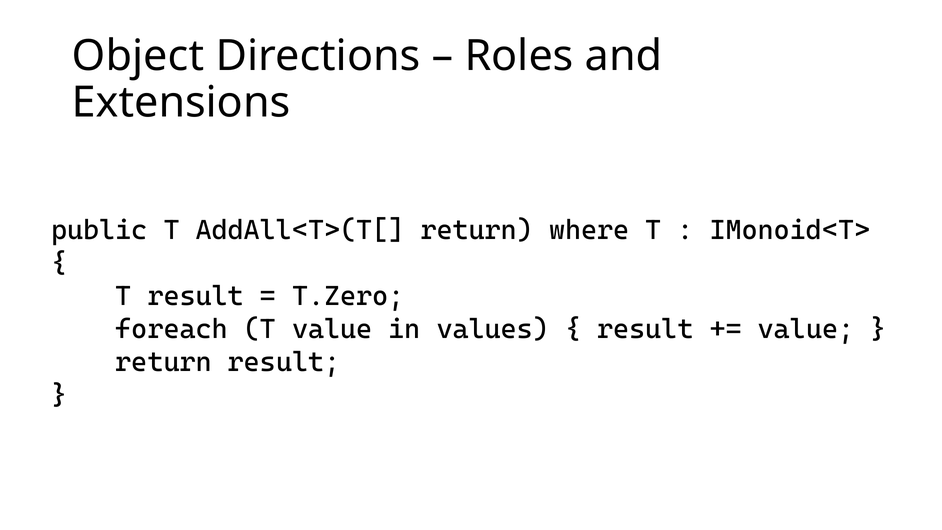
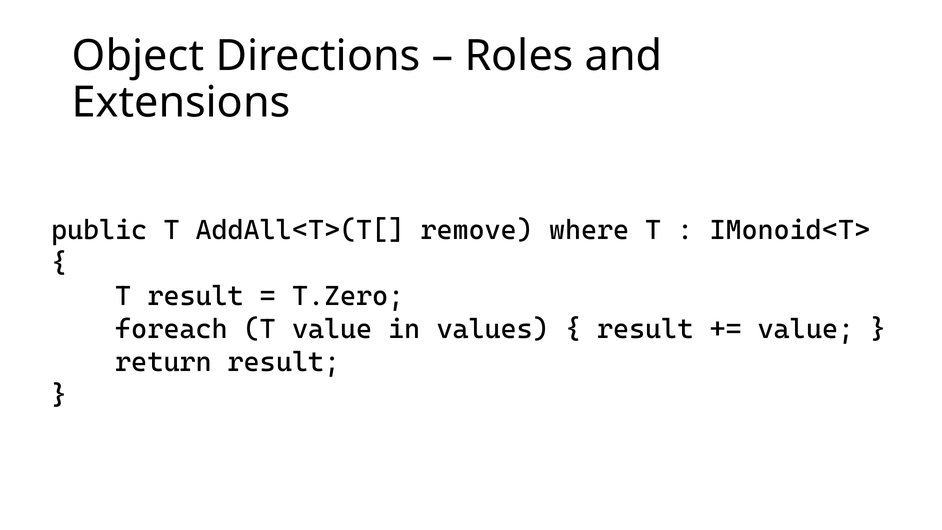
AddAll<T>(T[ return: return -> remove
